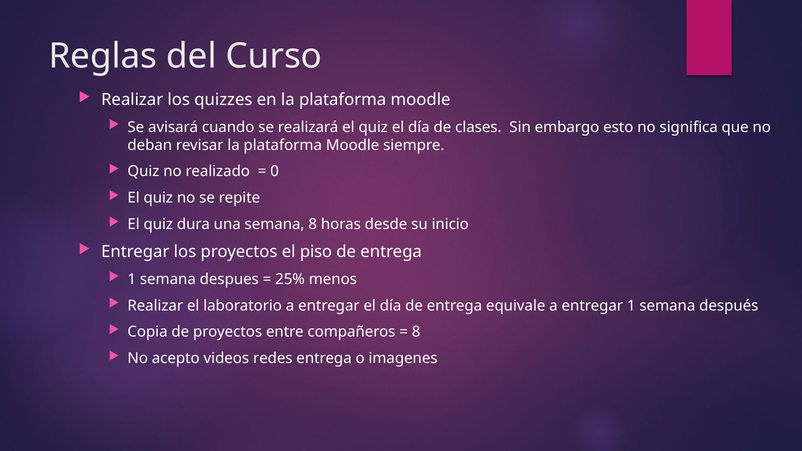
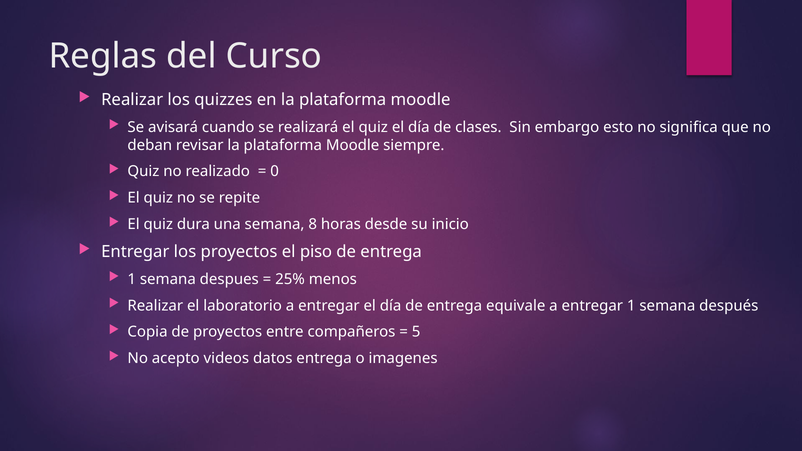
8 at (416, 332): 8 -> 5
redes: redes -> datos
